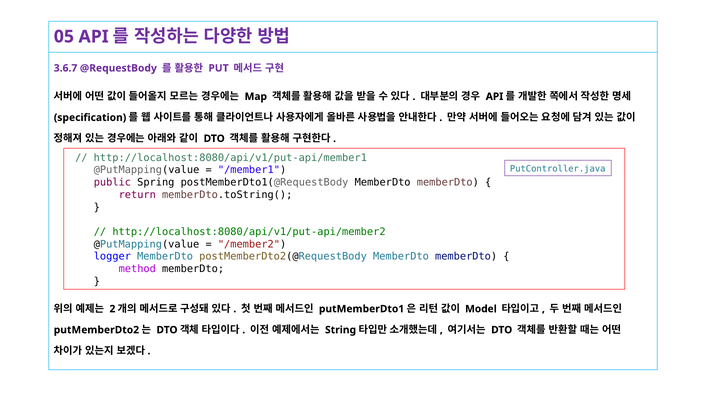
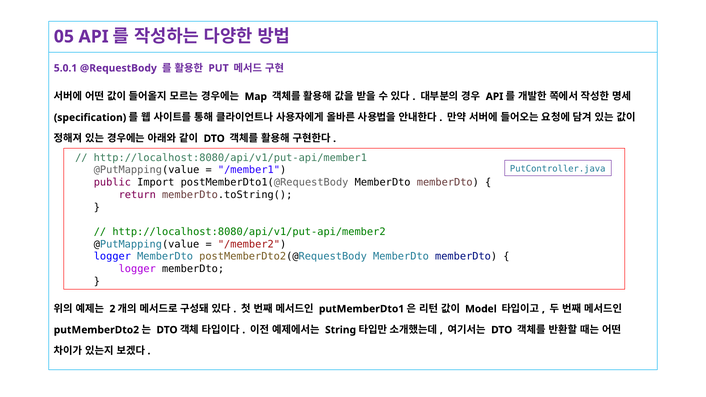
3.6.7: 3.6.7 -> 5.0.1
Spring: Spring -> Import
method at (137, 269): method -> logger
